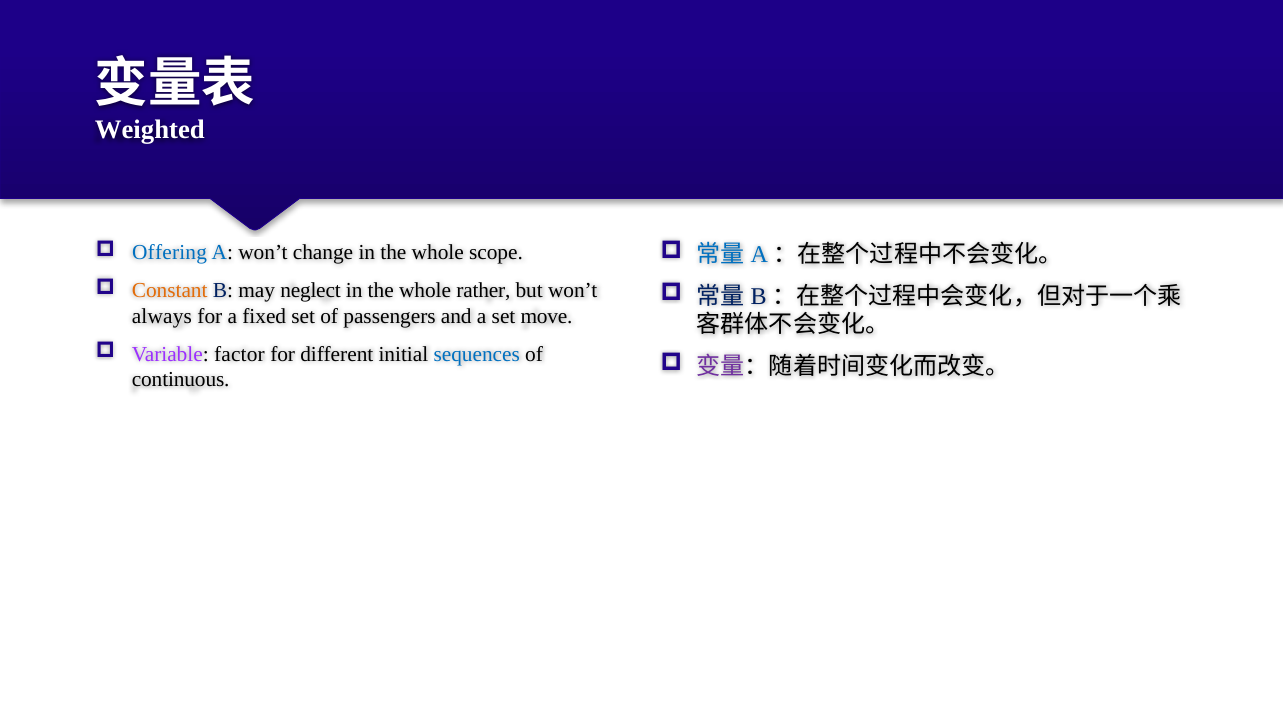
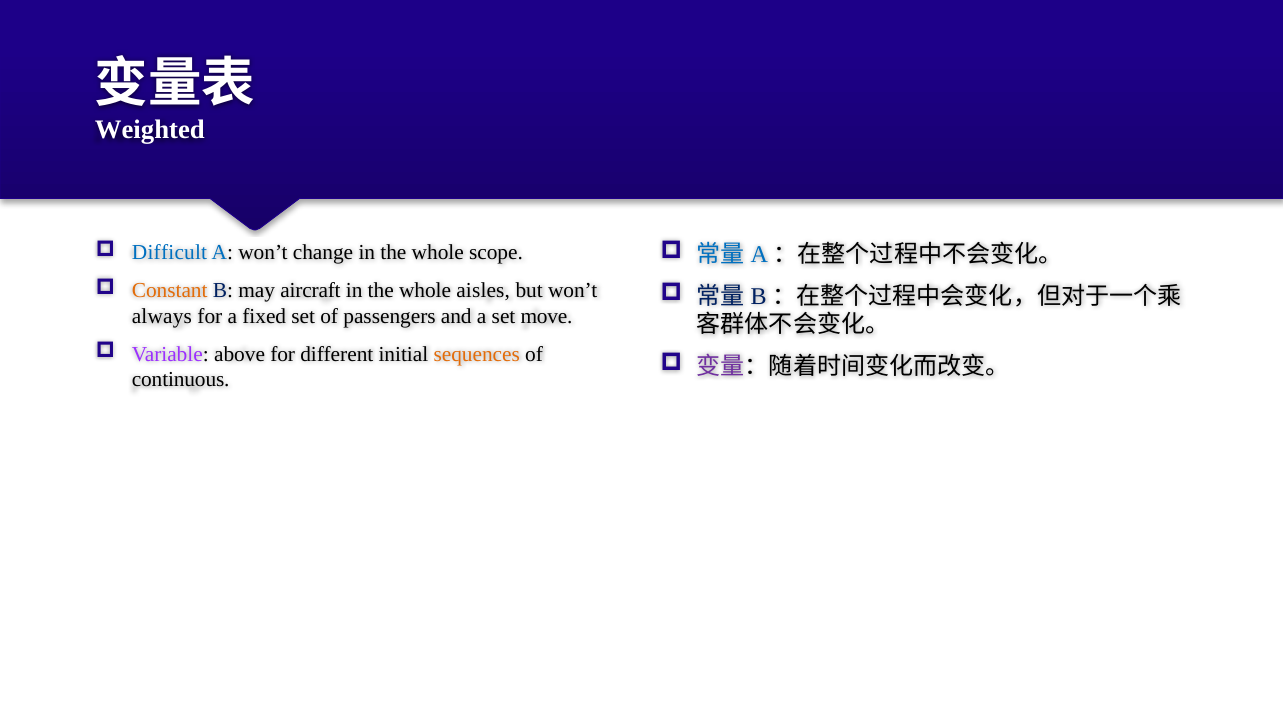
Offering: Offering -> Difficult
neglect: neglect -> aircraft
rather: rather -> aisles
factor: factor -> above
sequences colour: blue -> orange
